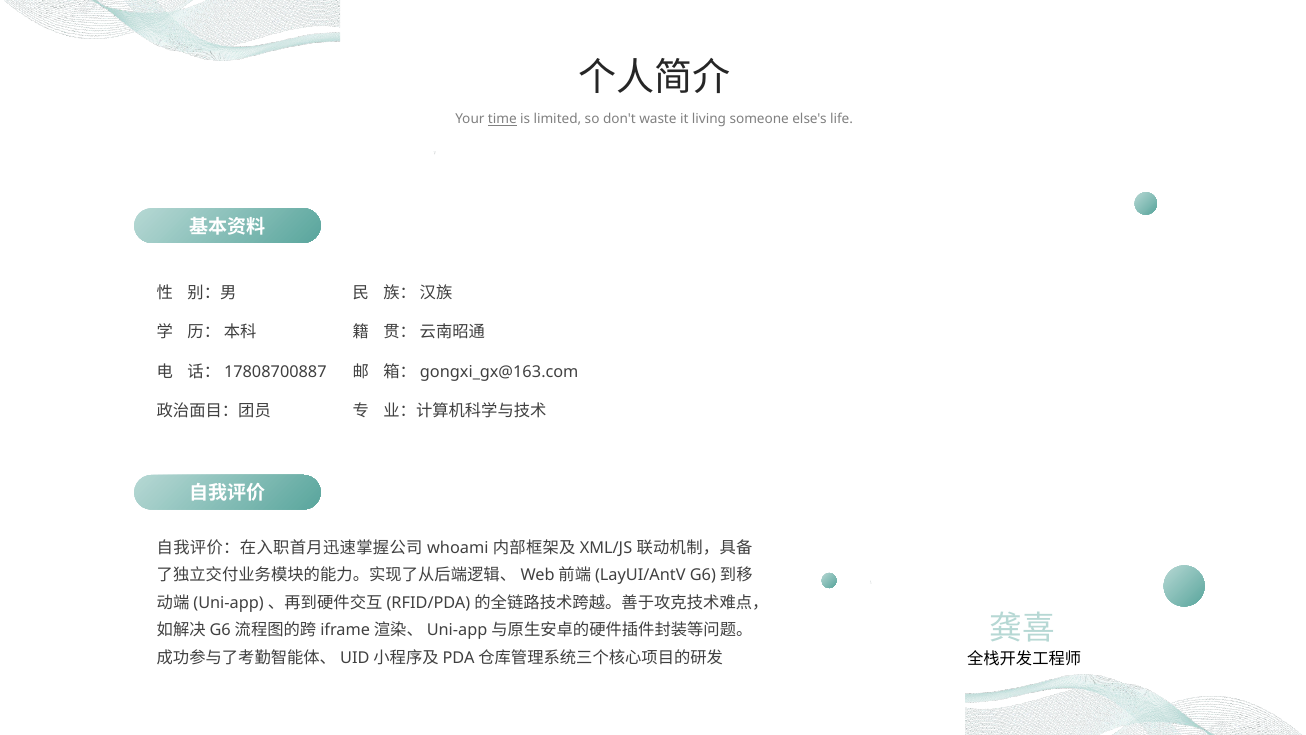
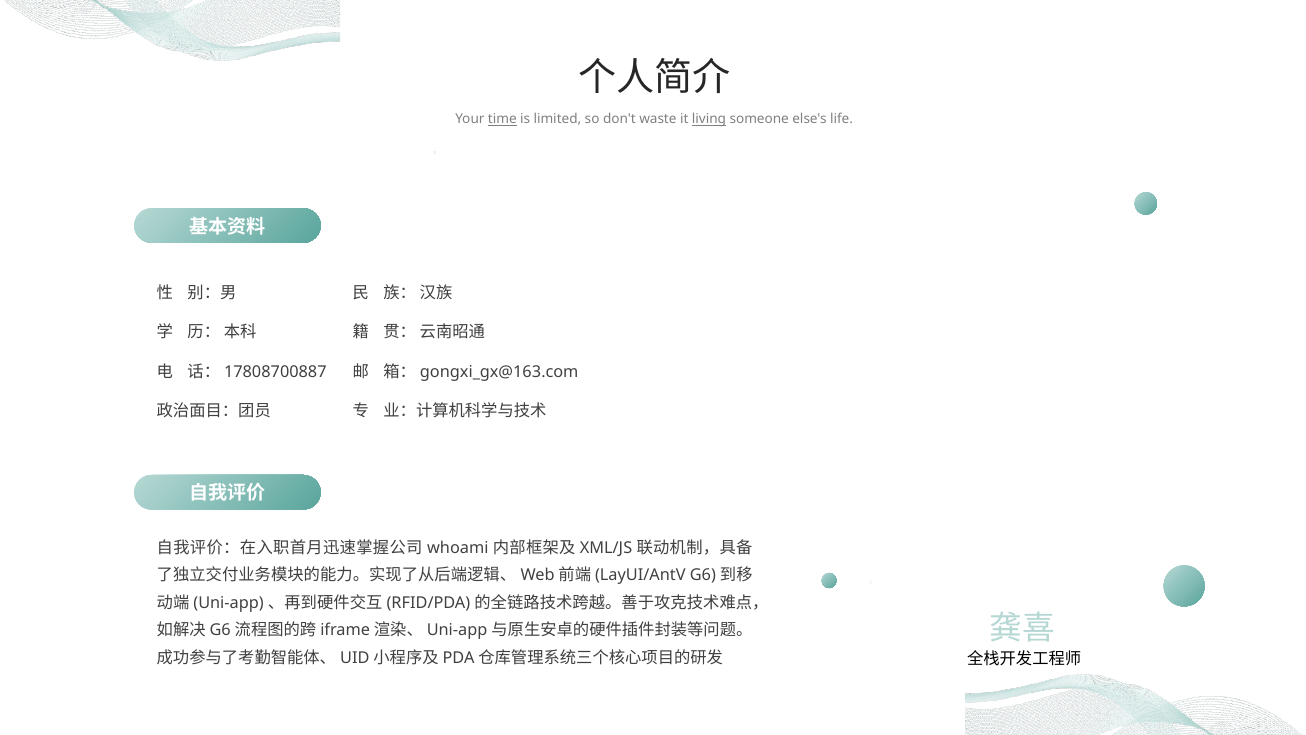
living underline: none -> present
